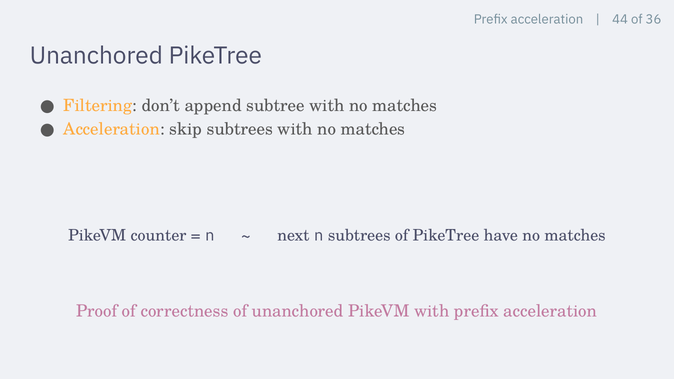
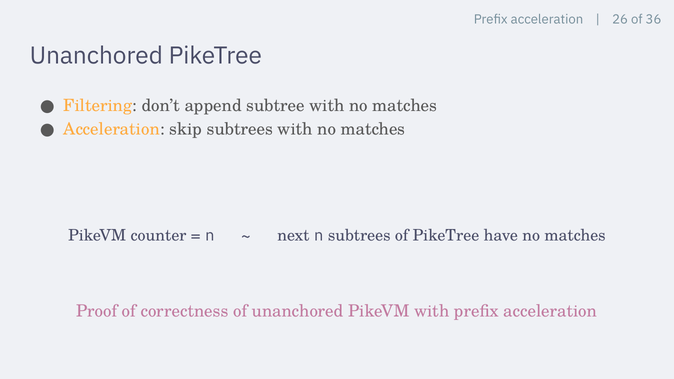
44: 44 -> 26
